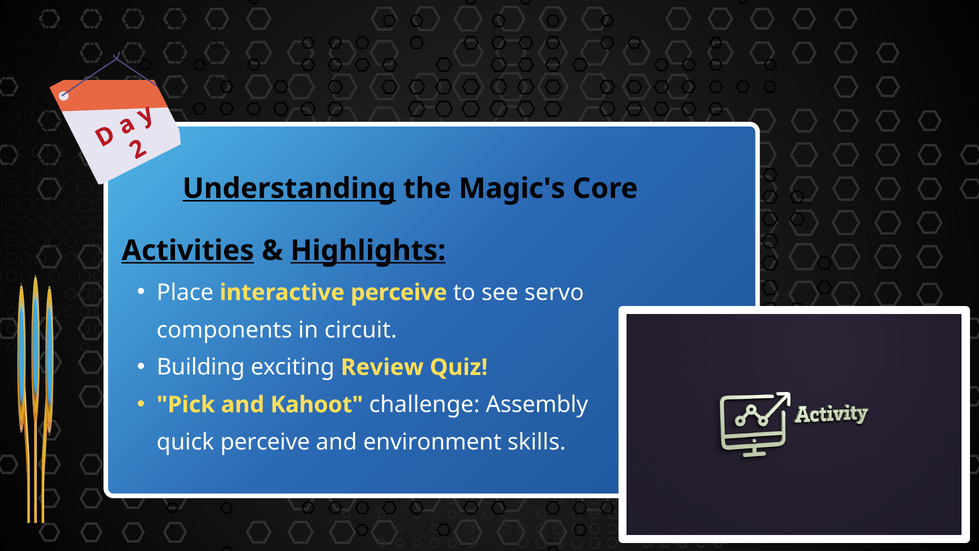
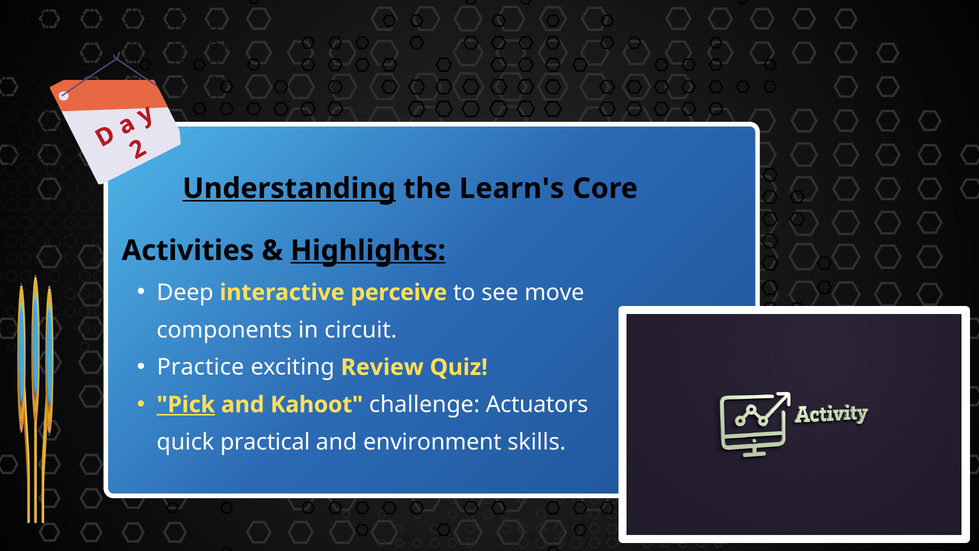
Magic's: Magic's -> Learn's
Activities underline: present -> none
Place: Place -> Deep
servo: servo -> move
Building: Building -> Practice
Pick underline: none -> present
Assembly: Assembly -> Actuators
quick perceive: perceive -> practical
